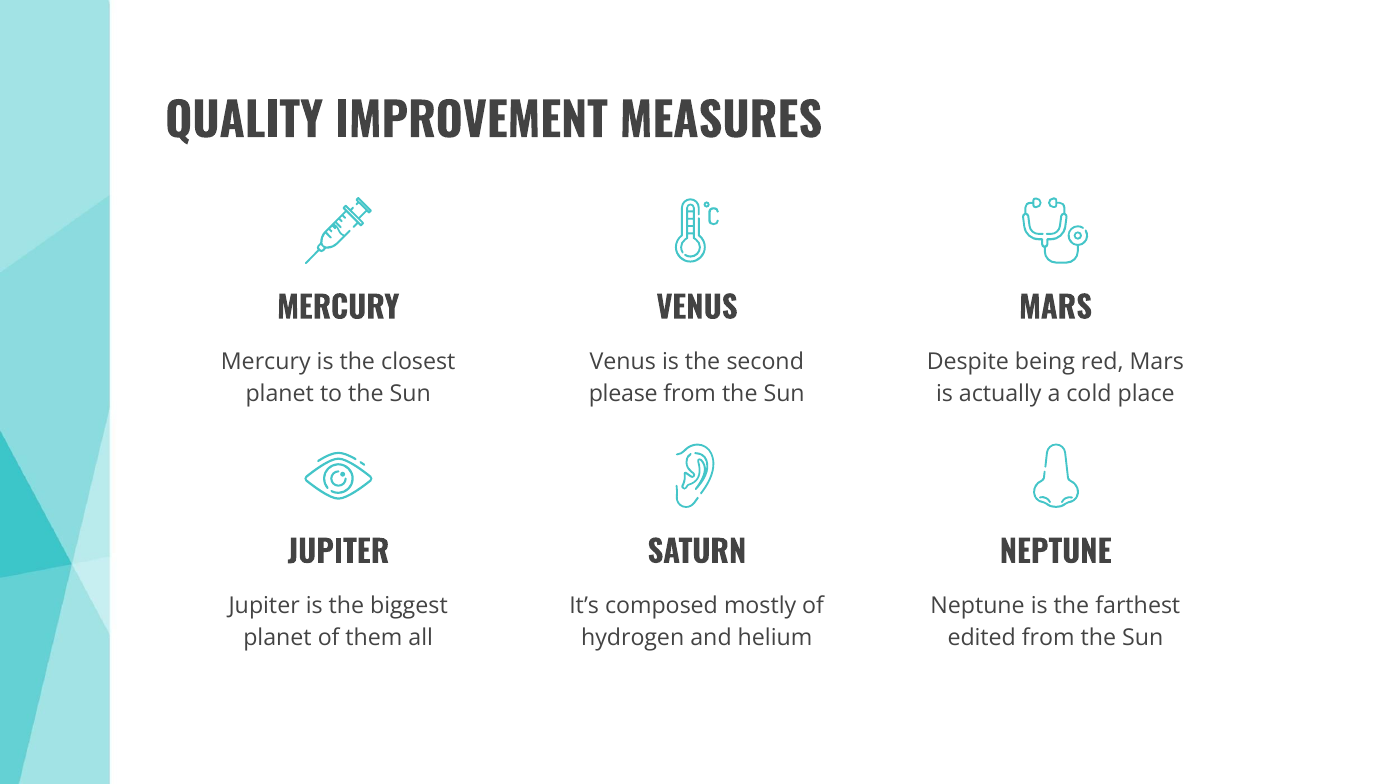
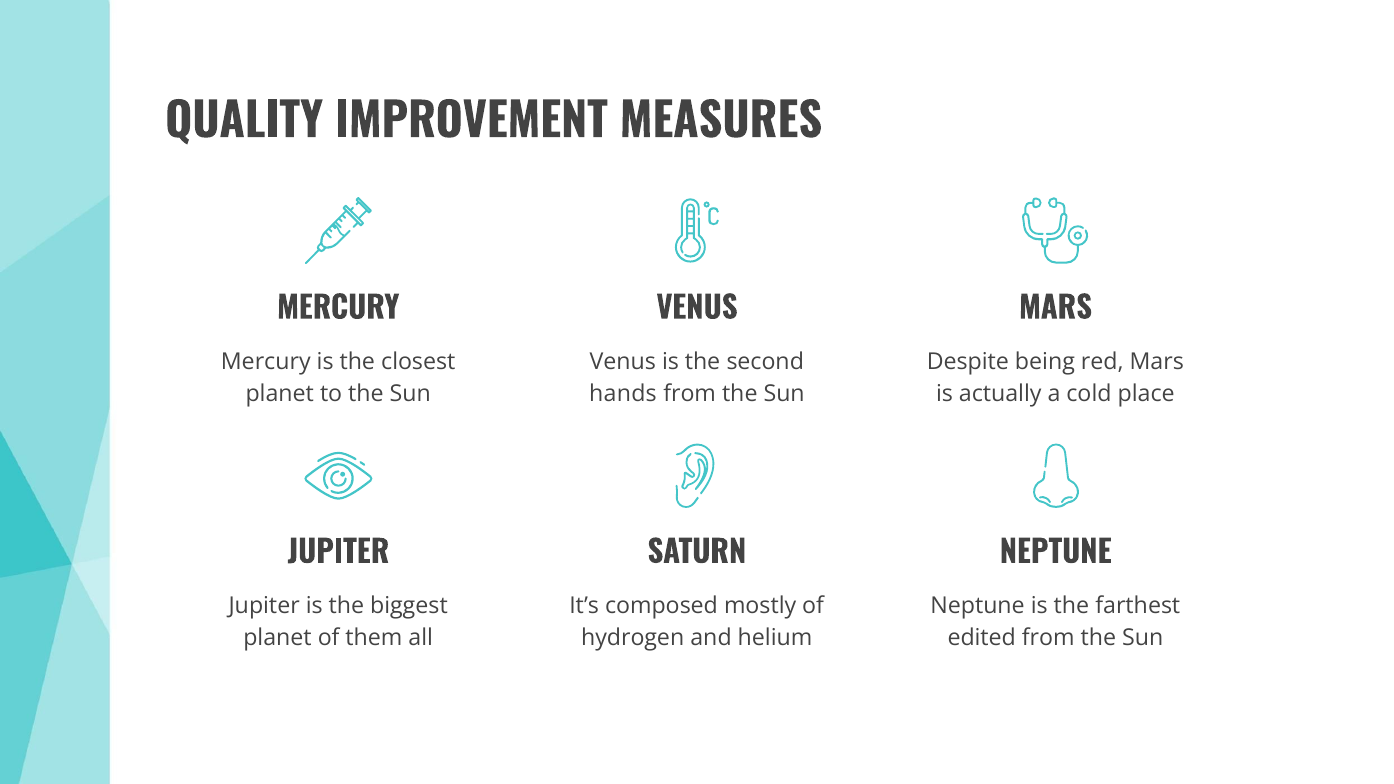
please: please -> hands
